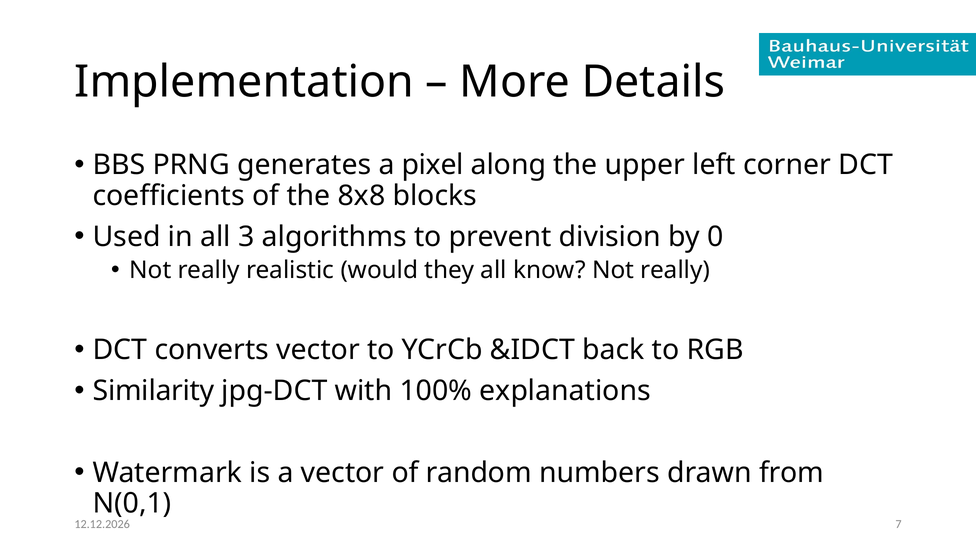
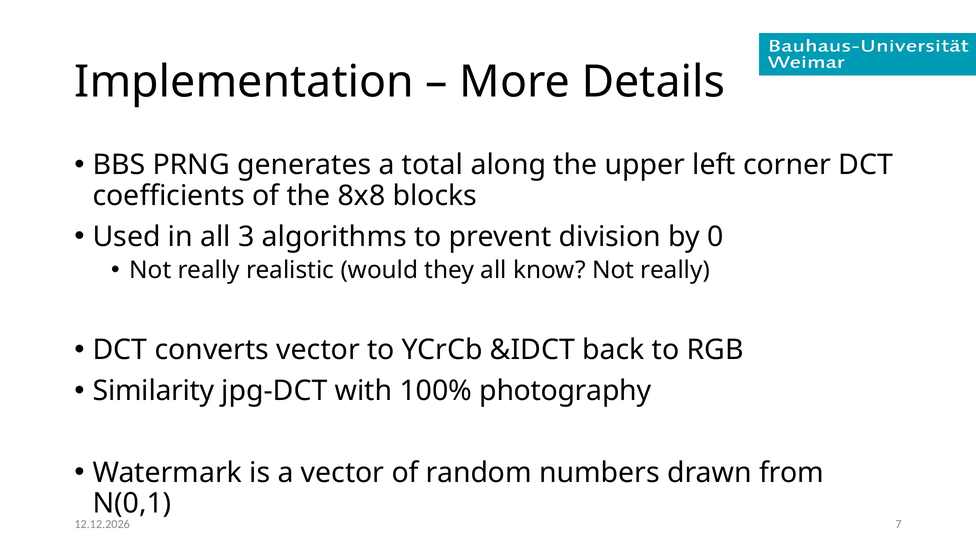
pixel: pixel -> total
explanations: explanations -> photography
